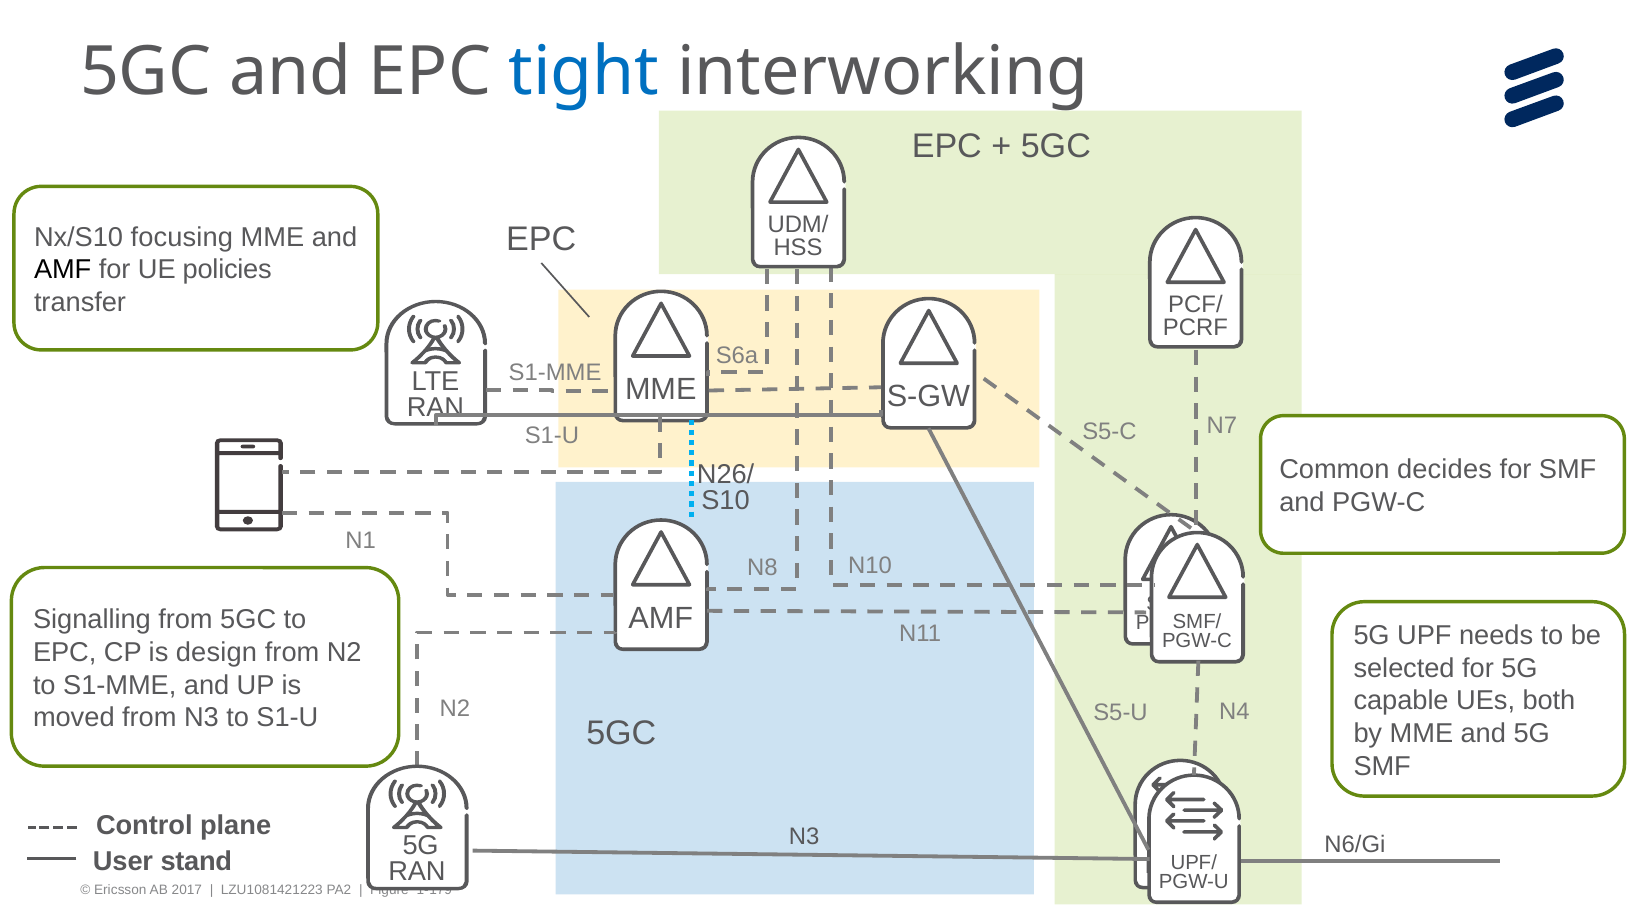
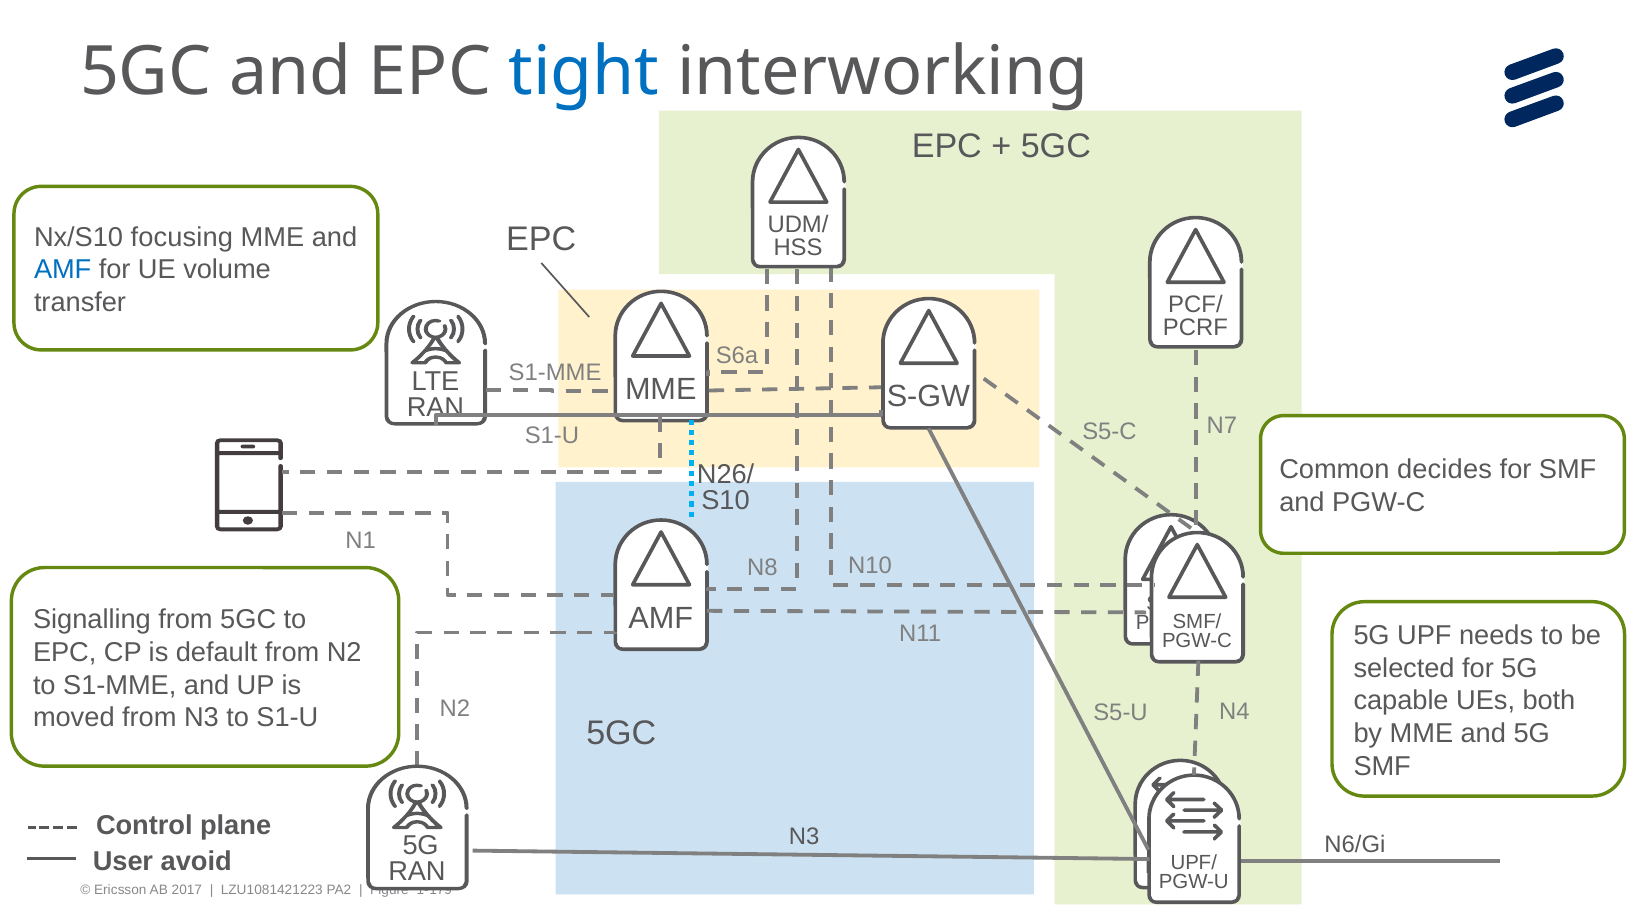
AMF at (63, 270) colour: black -> blue
policies: policies -> volume
design: design -> default
stand: stand -> avoid
